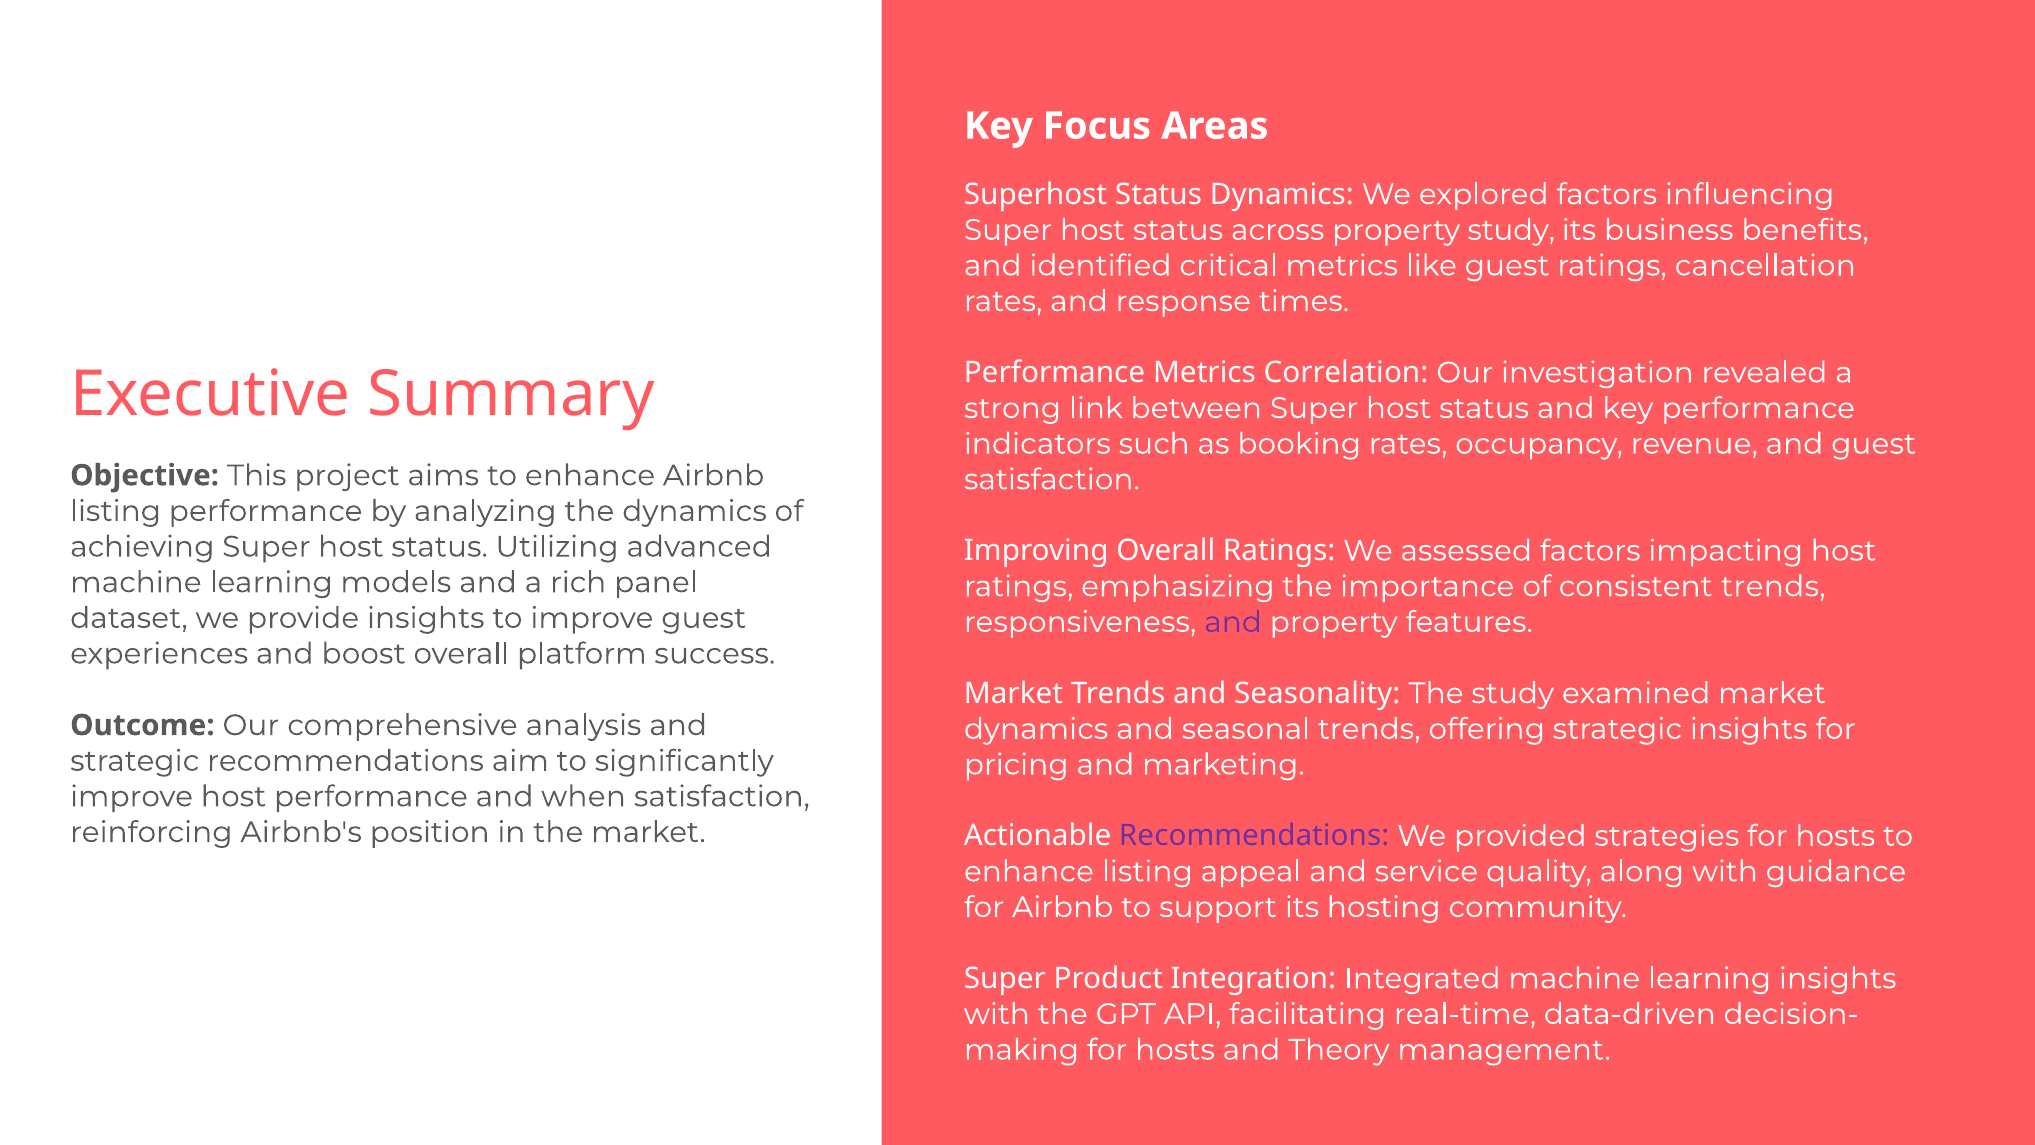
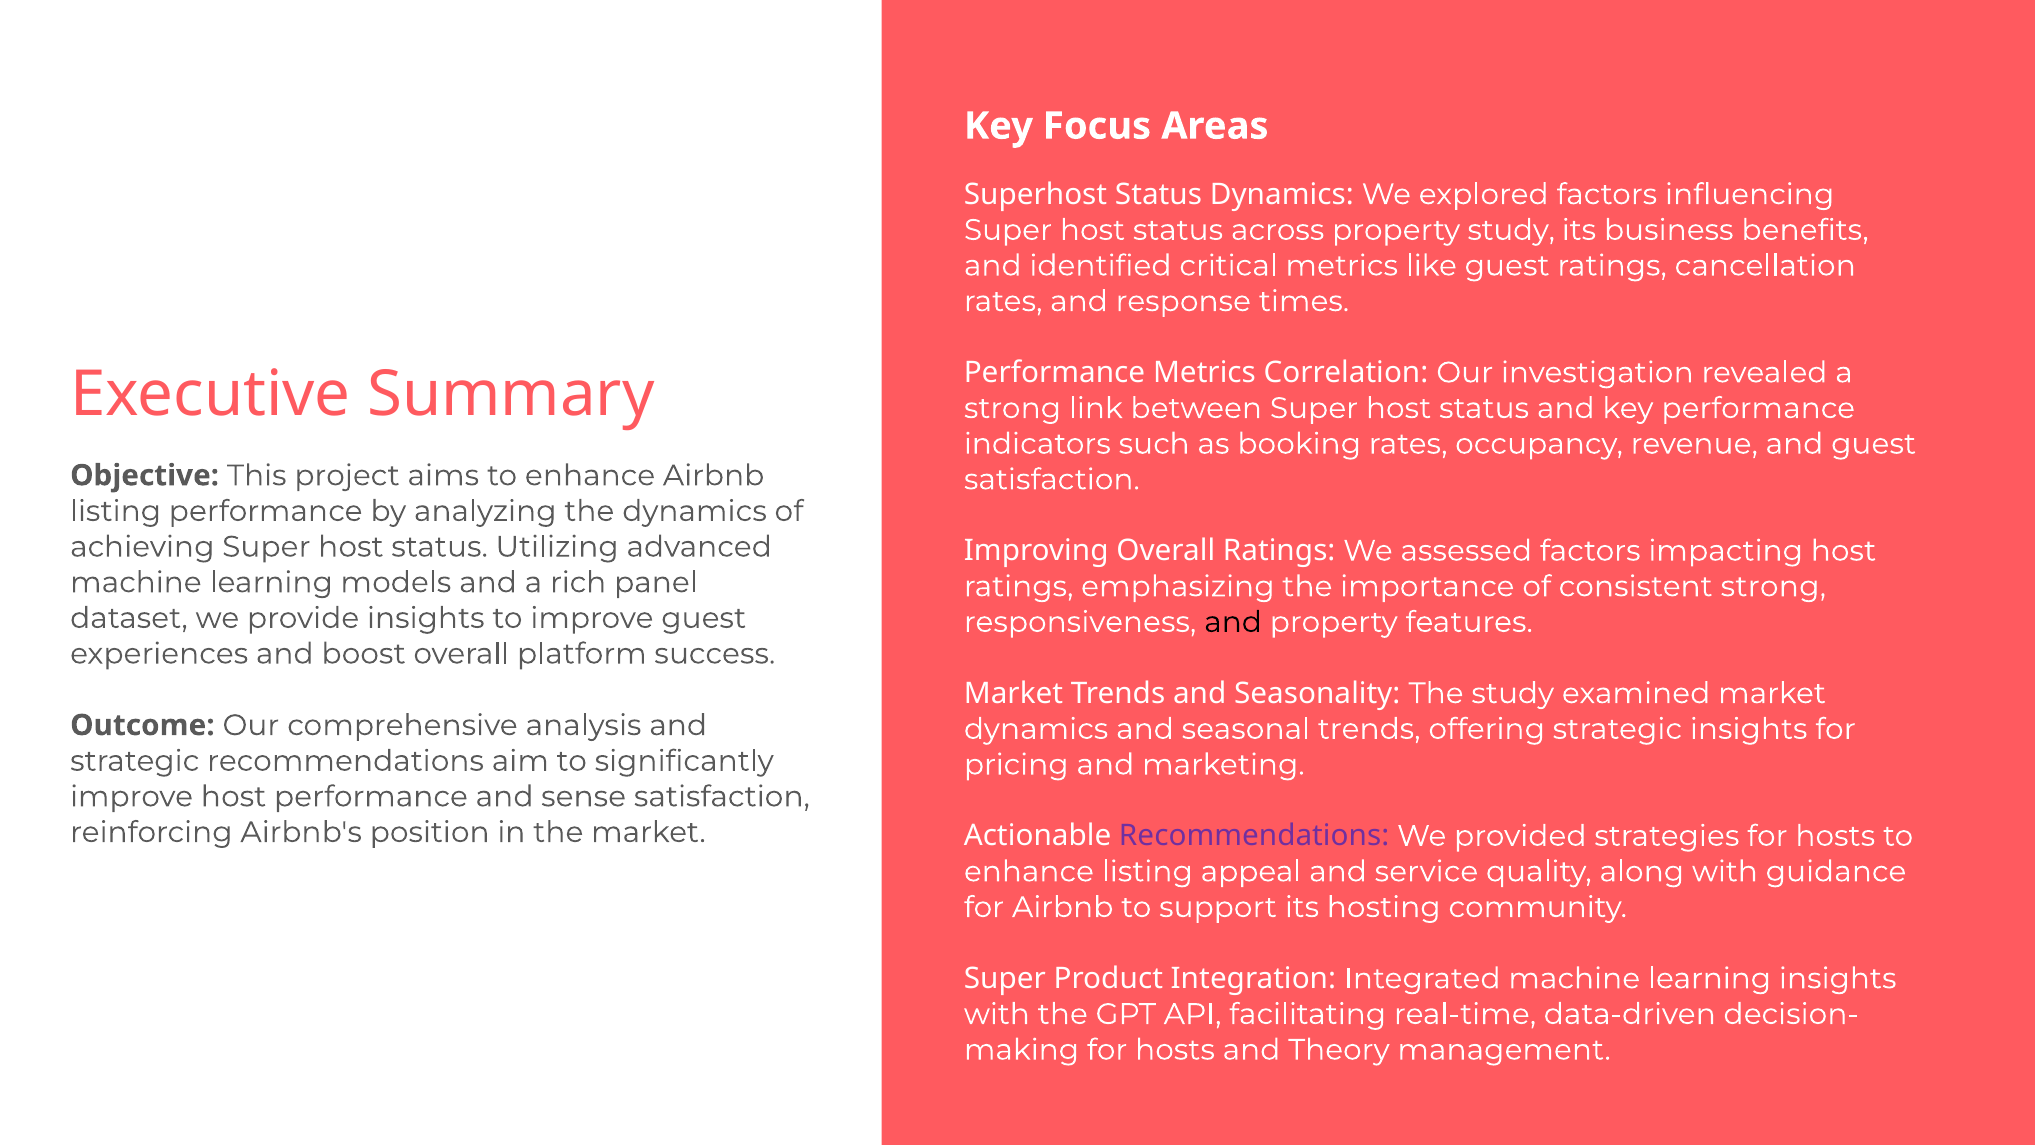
consistent trends: trends -> strong
and at (1233, 622) colour: purple -> black
when: when -> sense
